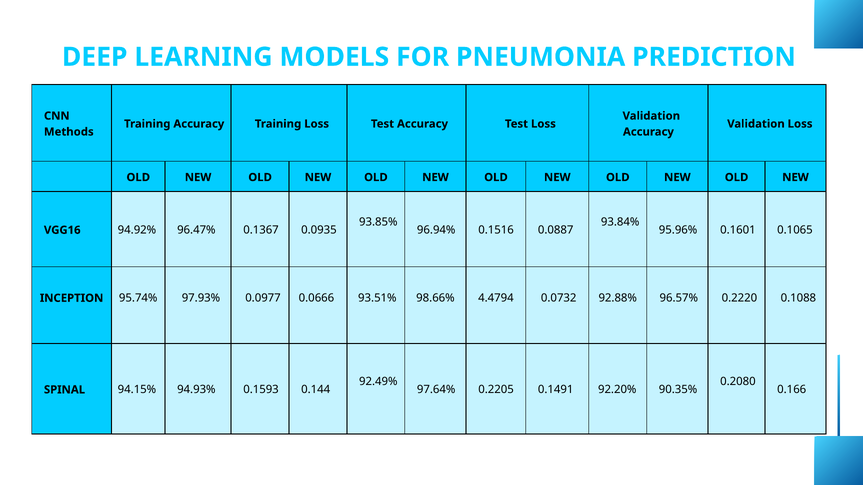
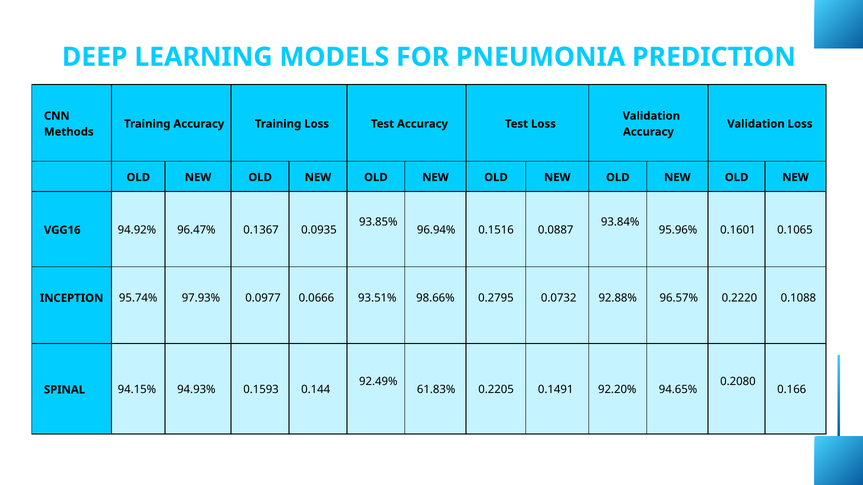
4.4794: 4.4794 -> 0.2795
97.64%: 97.64% -> 61.83%
90.35%: 90.35% -> 94.65%
